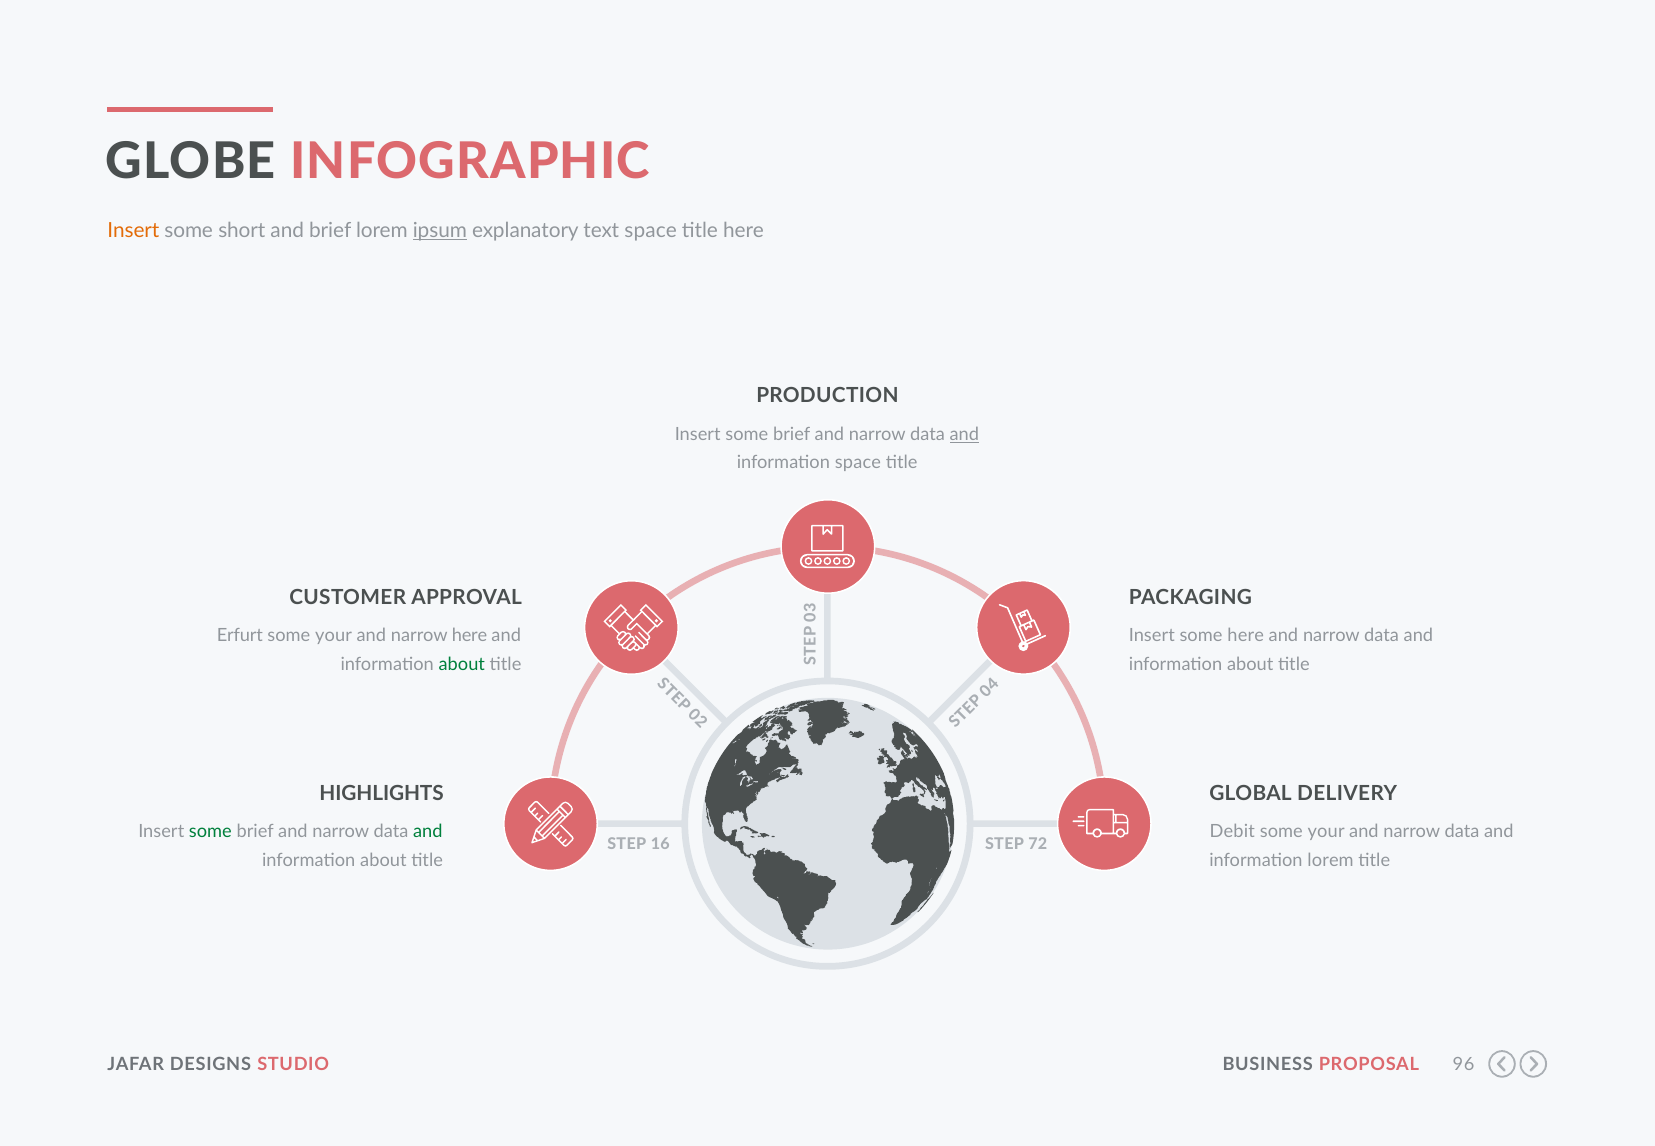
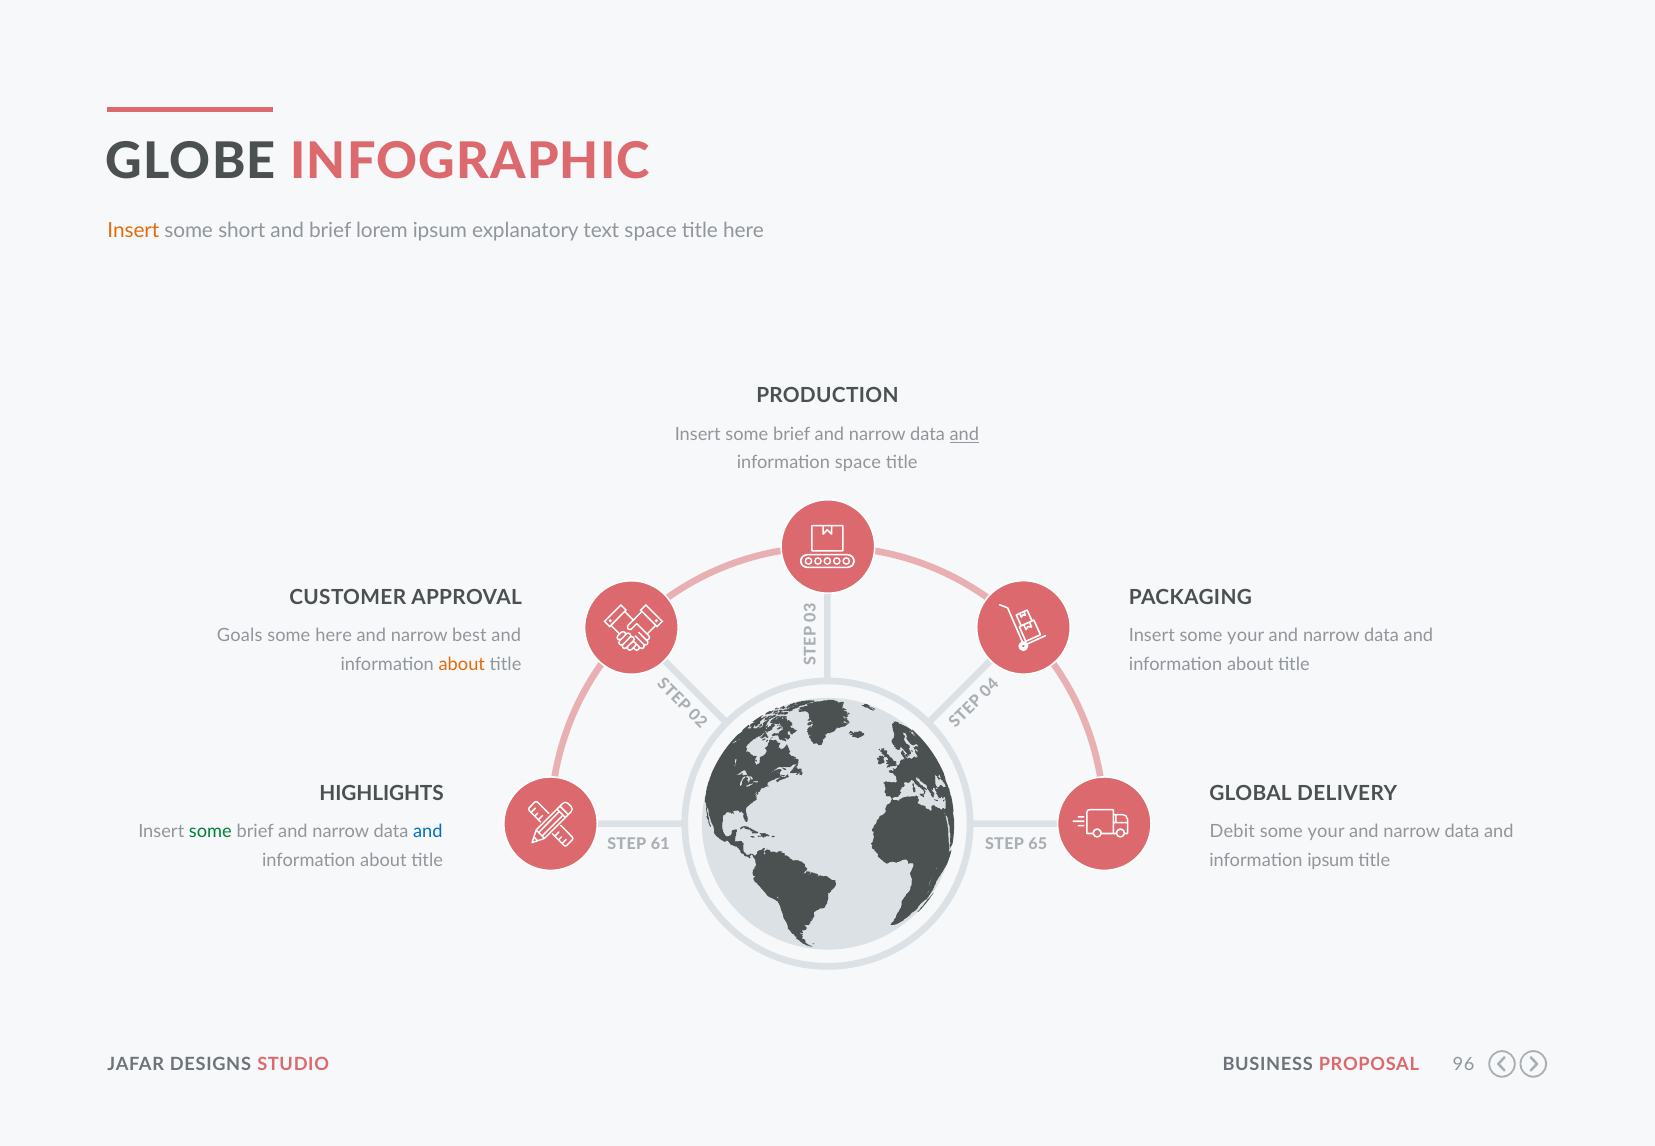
ipsum at (440, 230) underline: present -> none
Erfurt: Erfurt -> Goals
your at (334, 636): your -> here
narrow here: here -> best
Insert some here: here -> your
about at (462, 664) colour: green -> orange
and at (428, 832) colour: green -> blue
16: 16 -> 61
72: 72 -> 65
information lorem: lorem -> ipsum
